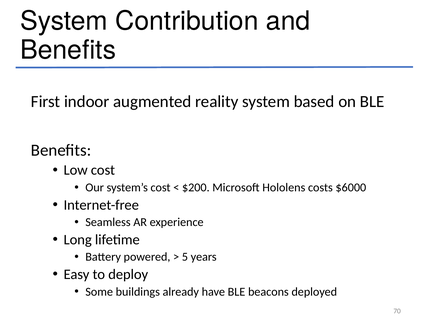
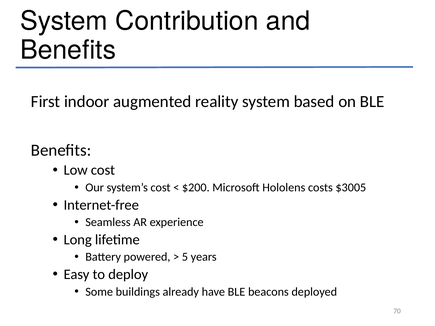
$6000: $6000 -> $3005
